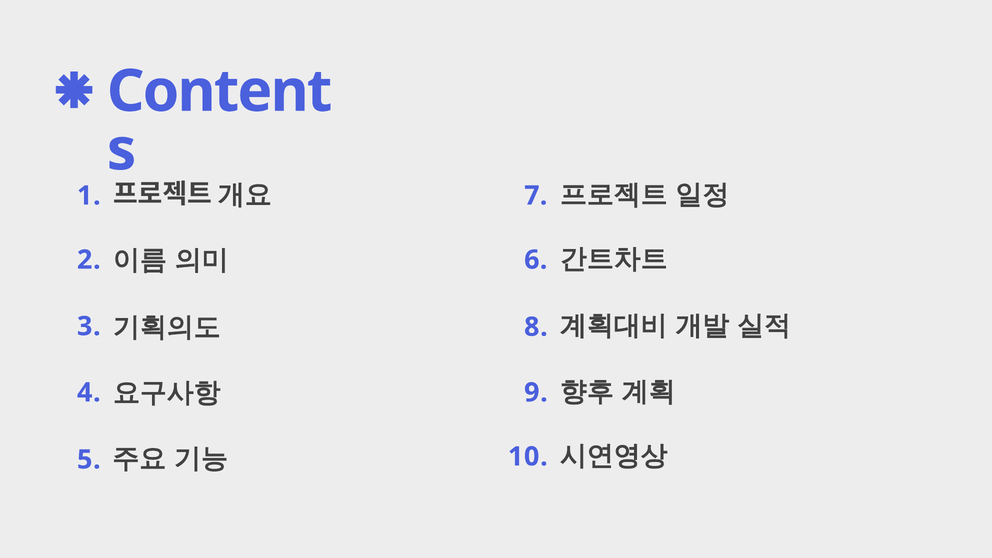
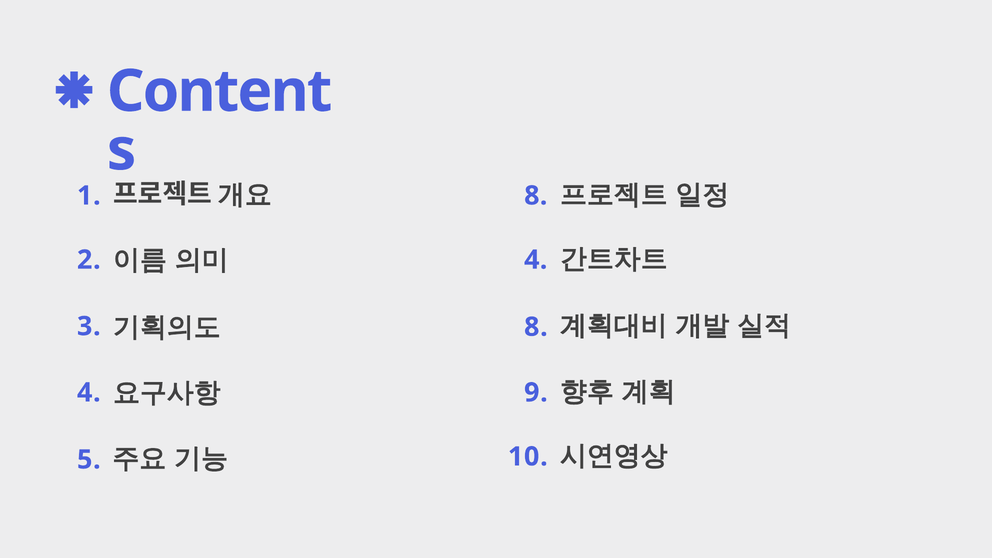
1 7: 7 -> 8
2 6: 6 -> 4
